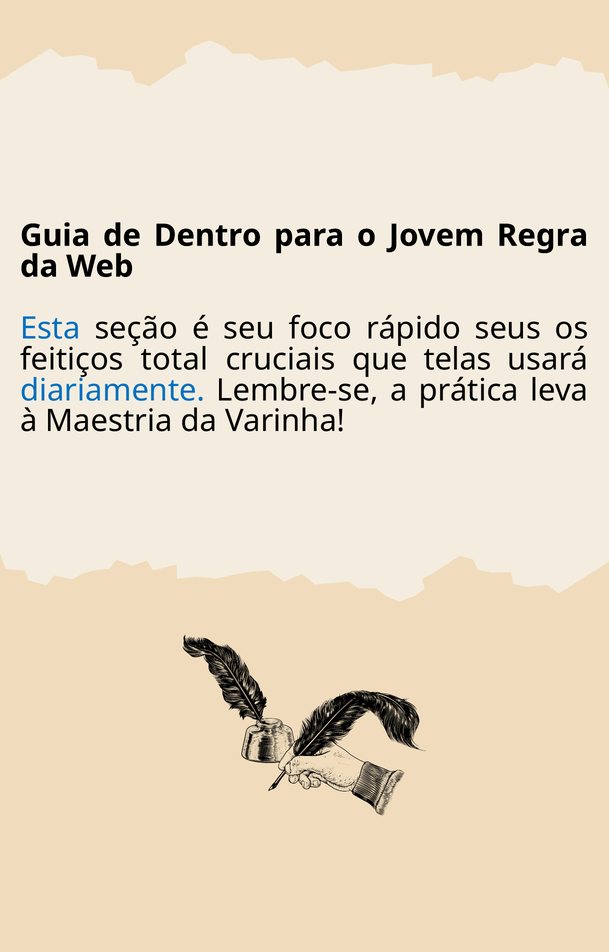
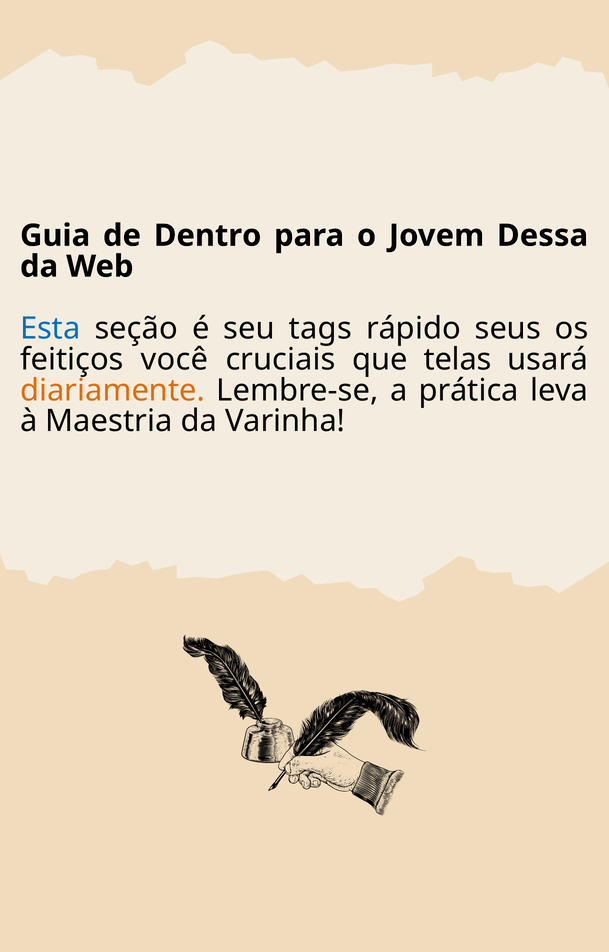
Regra: Regra -> Dessa
foco: foco -> tags
total: total -> você
diariamente colour: blue -> orange
